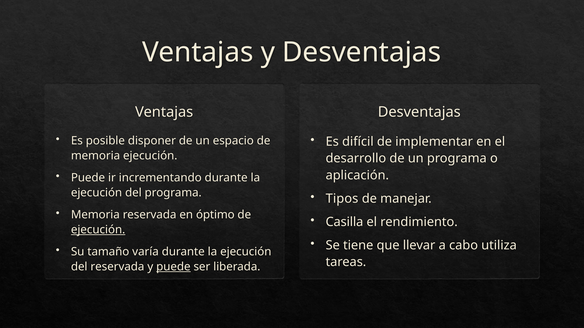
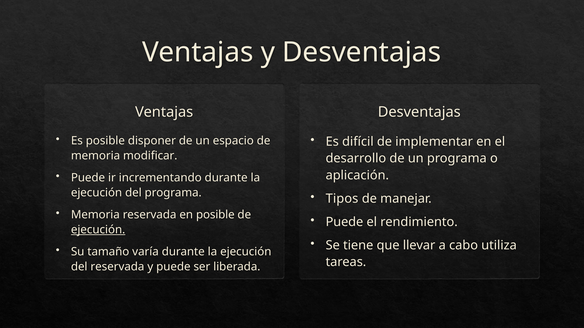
memoria ejecución: ejecución -> modificar
en óptimo: óptimo -> posible
Casilla at (344, 222): Casilla -> Puede
puede at (173, 267) underline: present -> none
